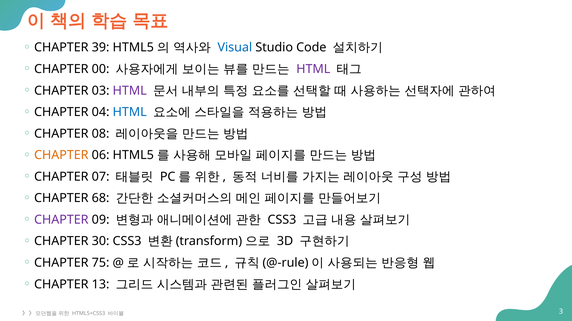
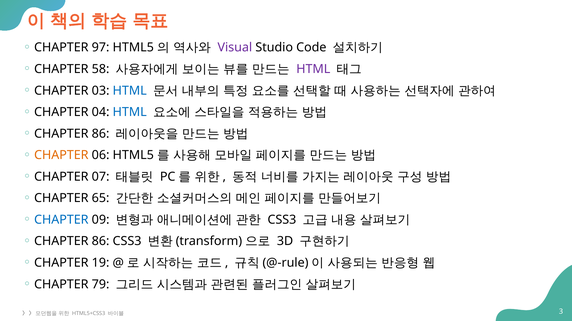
39: 39 -> 97
Visual colour: blue -> purple
00: 00 -> 58
HTML at (130, 91) colour: purple -> blue
08 at (101, 134): 08 -> 86
68: 68 -> 65
CHAPTER at (61, 220) colour: purple -> blue
30 at (101, 242): 30 -> 86
75: 75 -> 19
13: 13 -> 79
